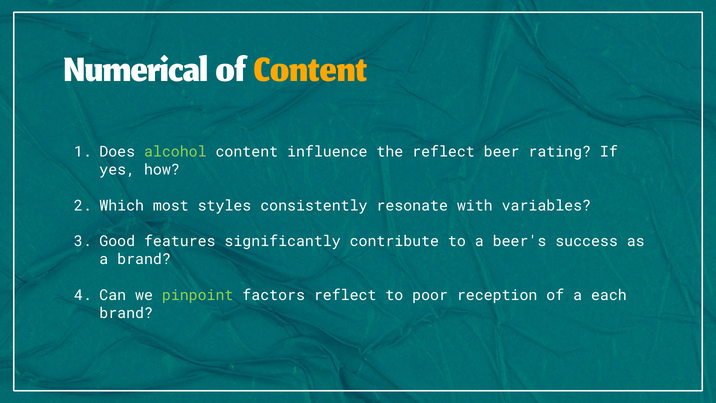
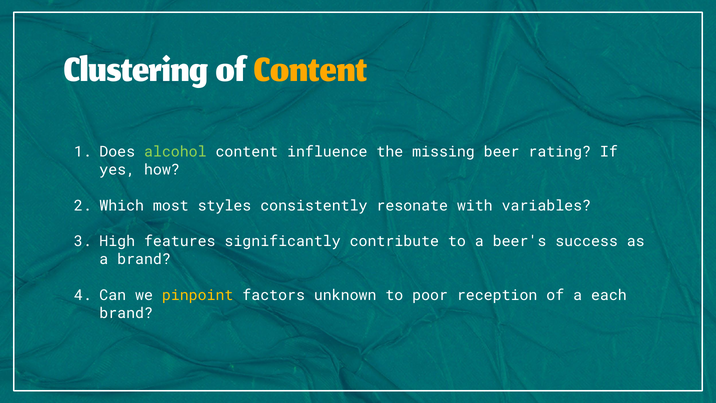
Numerical: Numerical -> Clustering
the reflect: reflect -> missing
Good: Good -> High
pinpoint colour: light green -> yellow
factors reflect: reflect -> unknown
